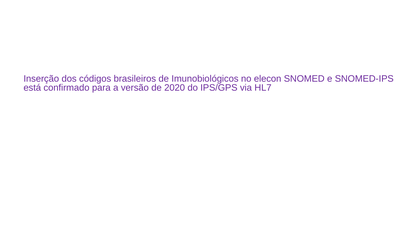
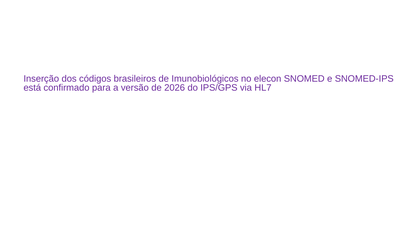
2020: 2020 -> 2026
